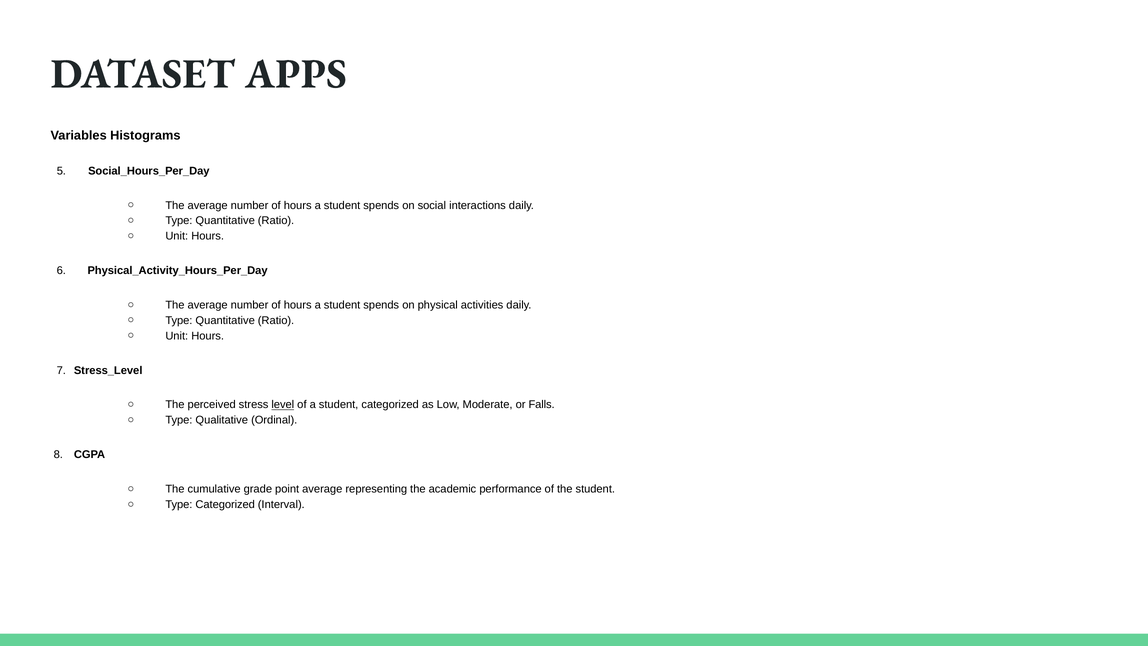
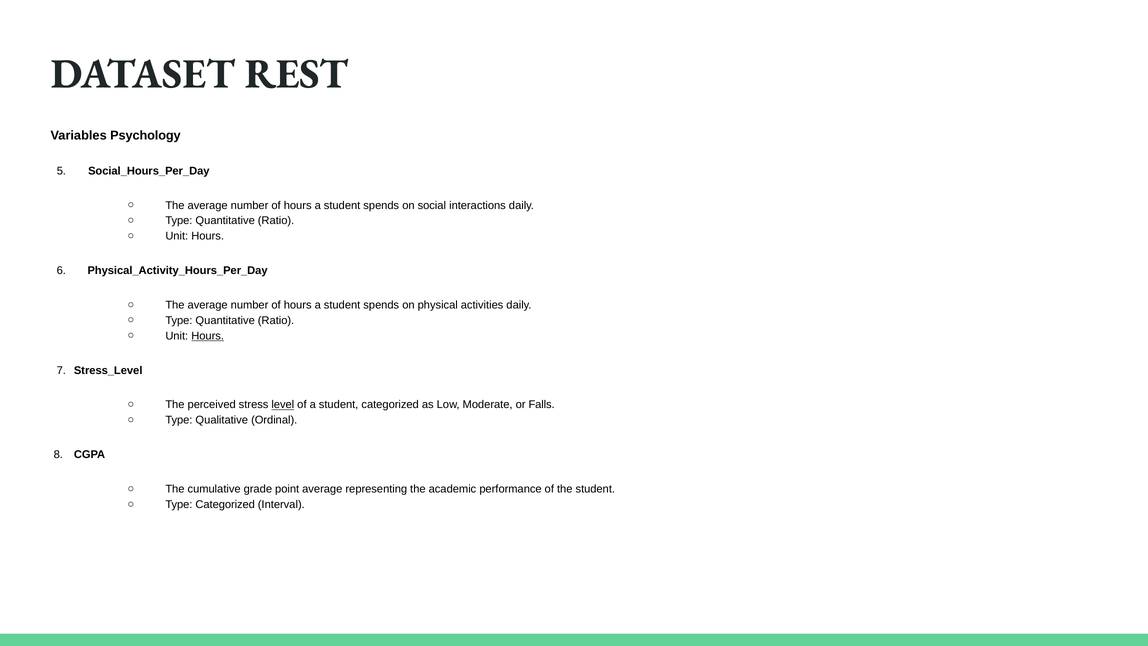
APPS: APPS -> REST
Histograms: Histograms -> Psychology
Hours at (208, 336) underline: none -> present
